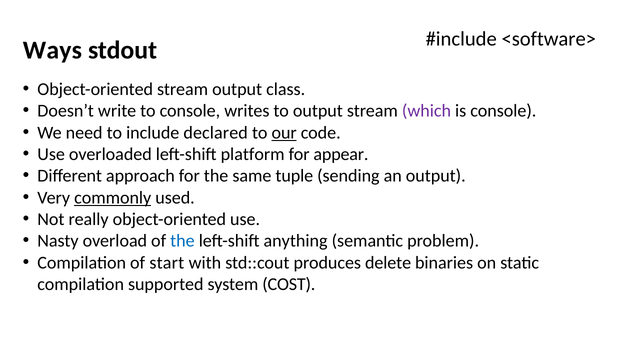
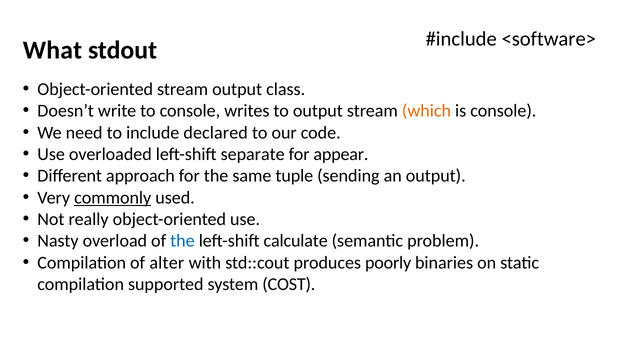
Ways: Ways -> What
which colour: purple -> orange
our underline: present -> none
platform: platform -> separate
anything: anything -> calculate
start: start -> alter
delete: delete -> poorly
